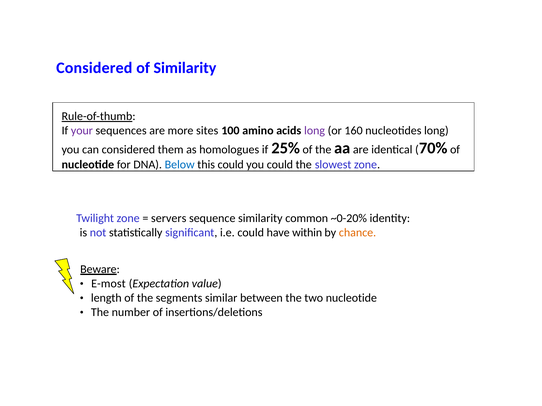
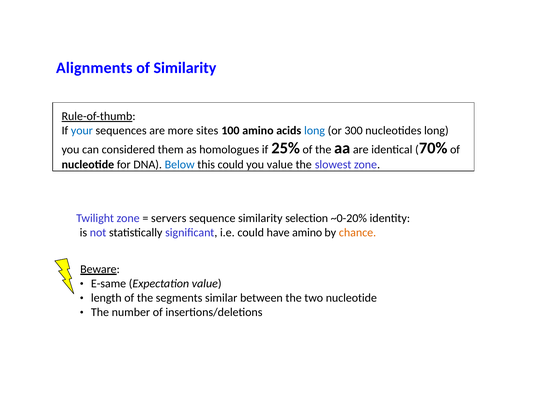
Considered at (94, 68): Considered -> Alignments
your colour: purple -> blue
long at (315, 131) colour: purple -> blue
160: 160 -> 300
you could: could -> value
common: common -> selection
have within: within -> amino
E-most: E-most -> E-same
